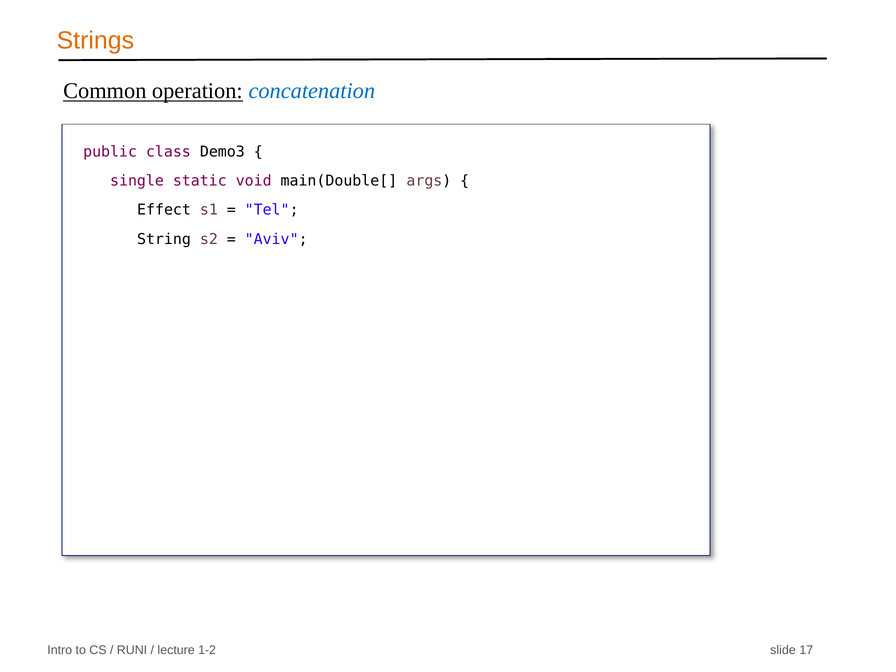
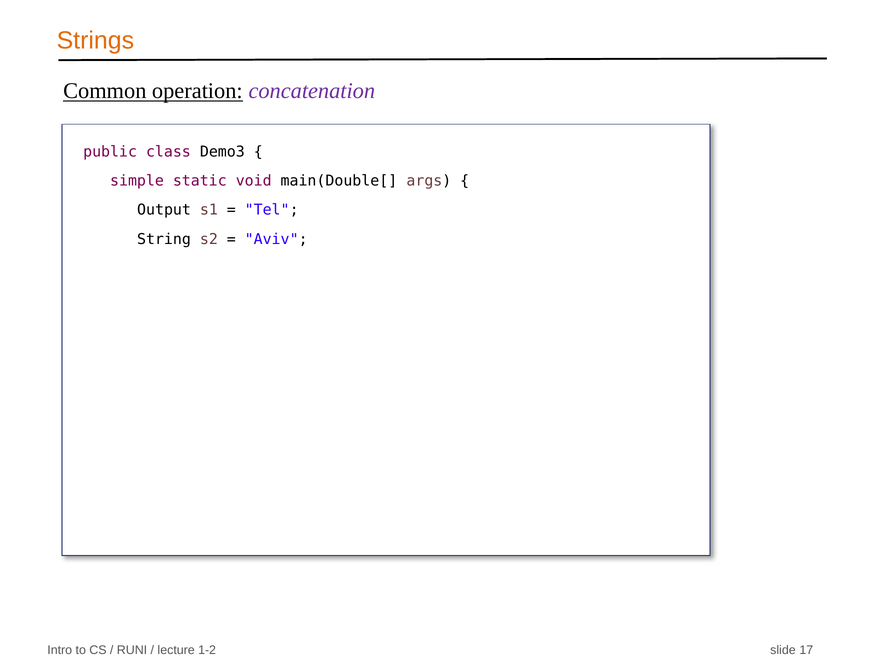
concatenation colour: blue -> purple
single: single -> simple
Effect: Effect -> Output
